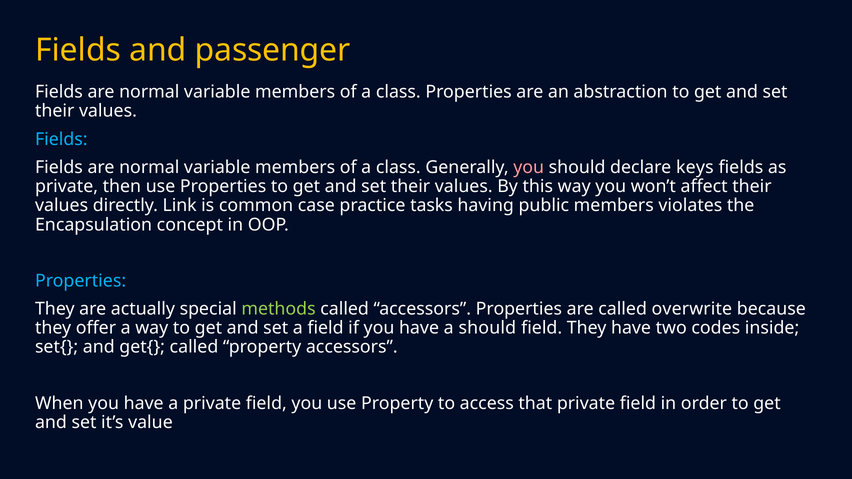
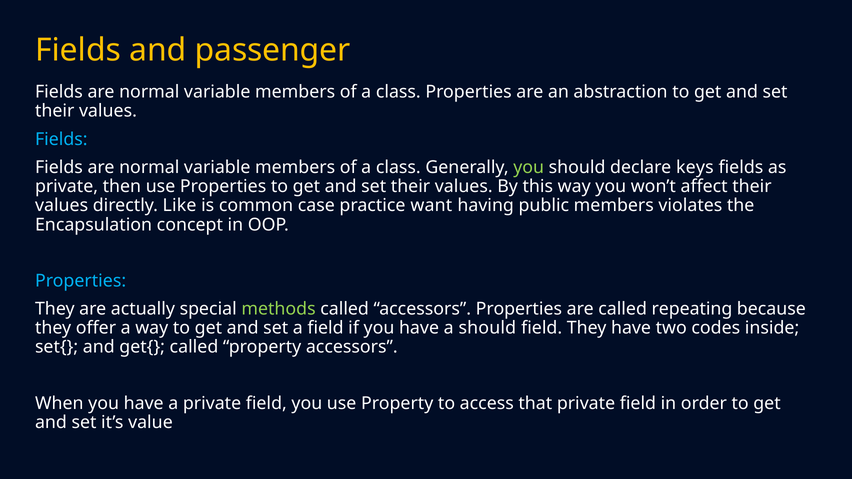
you at (529, 167) colour: pink -> light green
Link: Link -> Like
tasks: tasks -> want
overwrite: overwrite -> repeating
